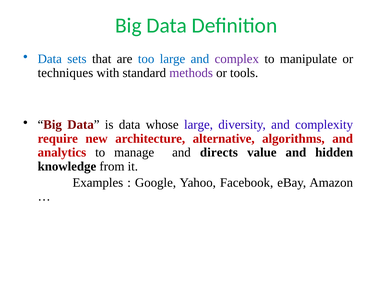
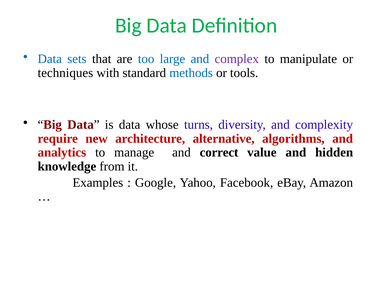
methods colour: purple -> blue
whose large: large -> turns
directs: directs -> correct
